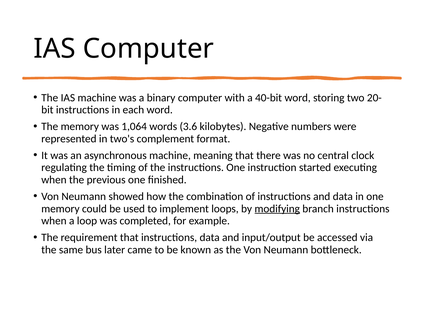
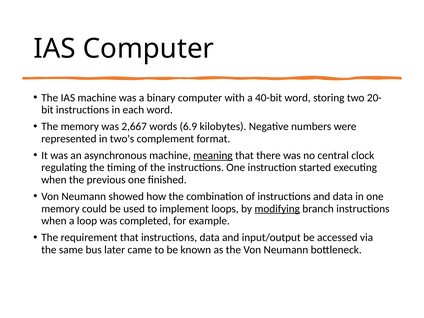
1,064: 1,064 -> 2,667
3.6: 3.6 -> 6.9
meaning underline: none -> present
